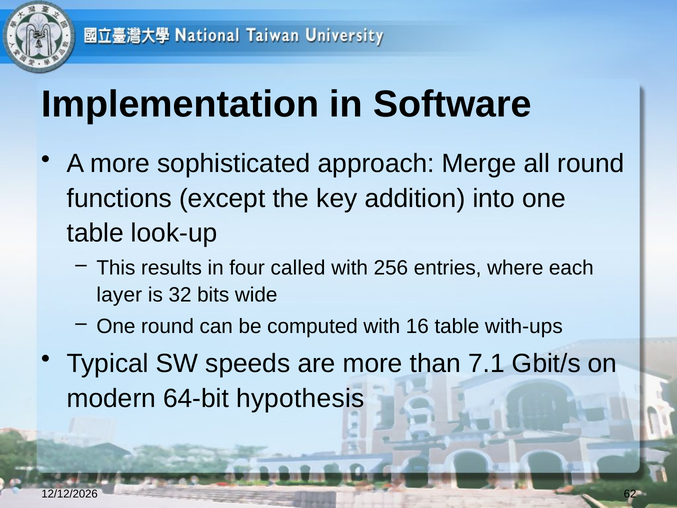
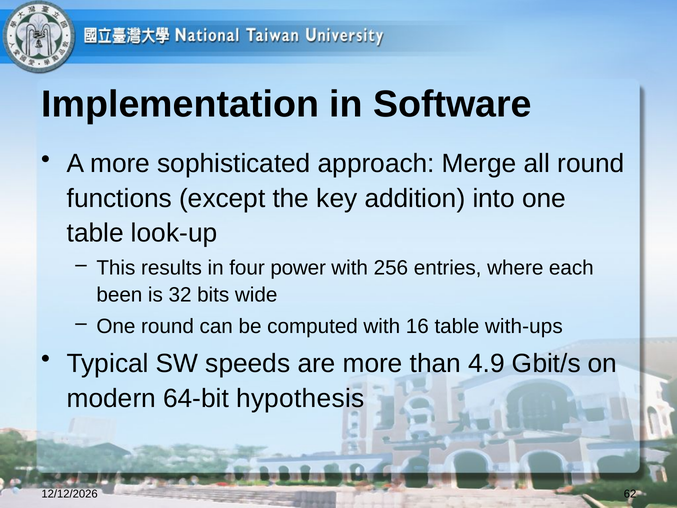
called: called -> power
layer: layer -> been
7.1: 7.1 -> 4.9
